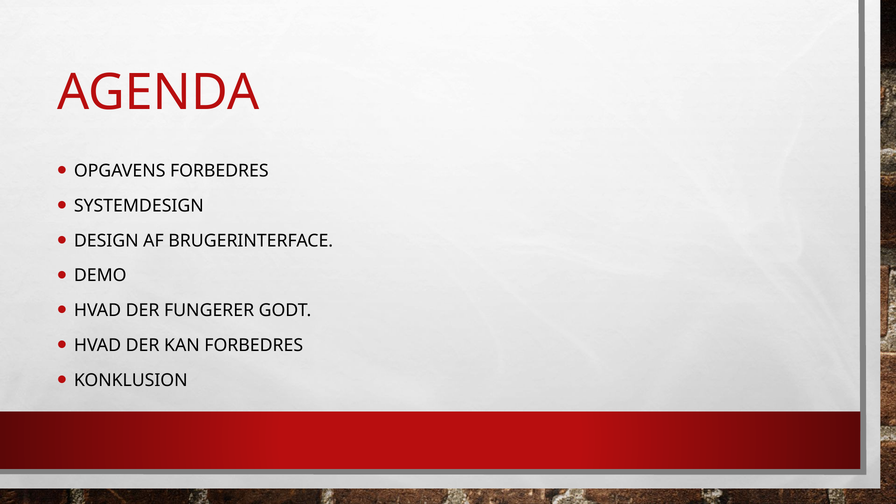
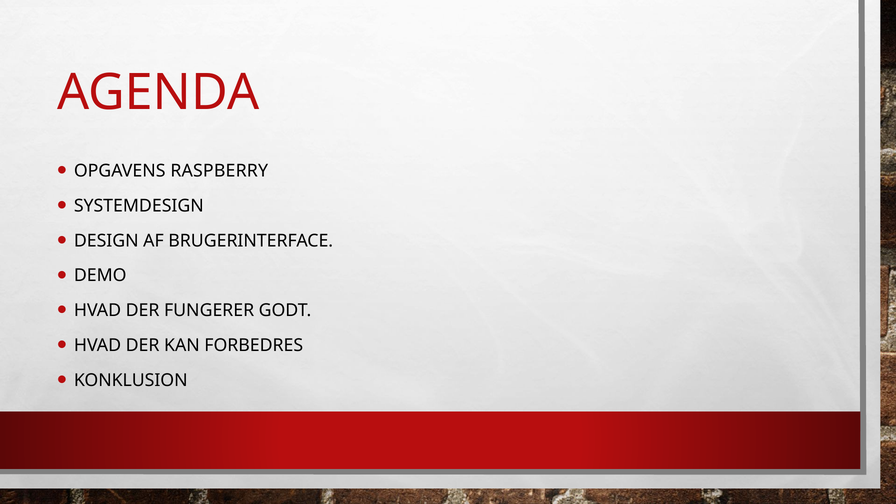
OPGAVENS FORBEDRES: FORBEDRES -> RASPBERRY
